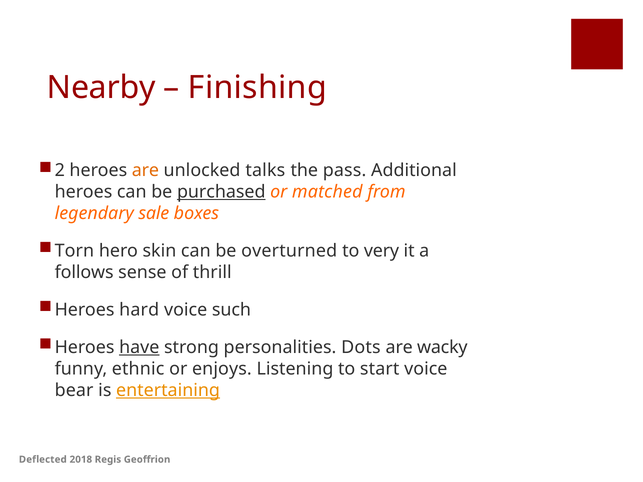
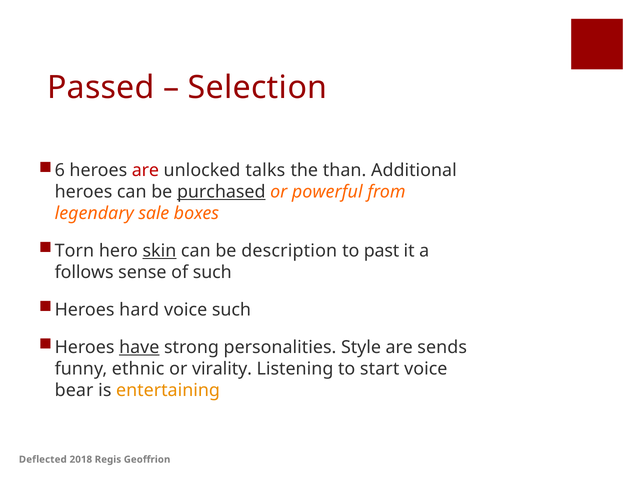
Nearby: Nearby -> Passed
Finishing: Finishing -> Selection
2: 2 -> 6
are at (145, 171) colour: orange -> red
pass: pass -> than
matched: matched -> powerful
skin underline: none -> present
overturned: overturned -> description
very: very -> past
of thrill: thrill -> such
Dots: Dots -> Style
wacky: wacky -> sends
enjoys: enjoys -> virality
entertaining underline: present -> none
